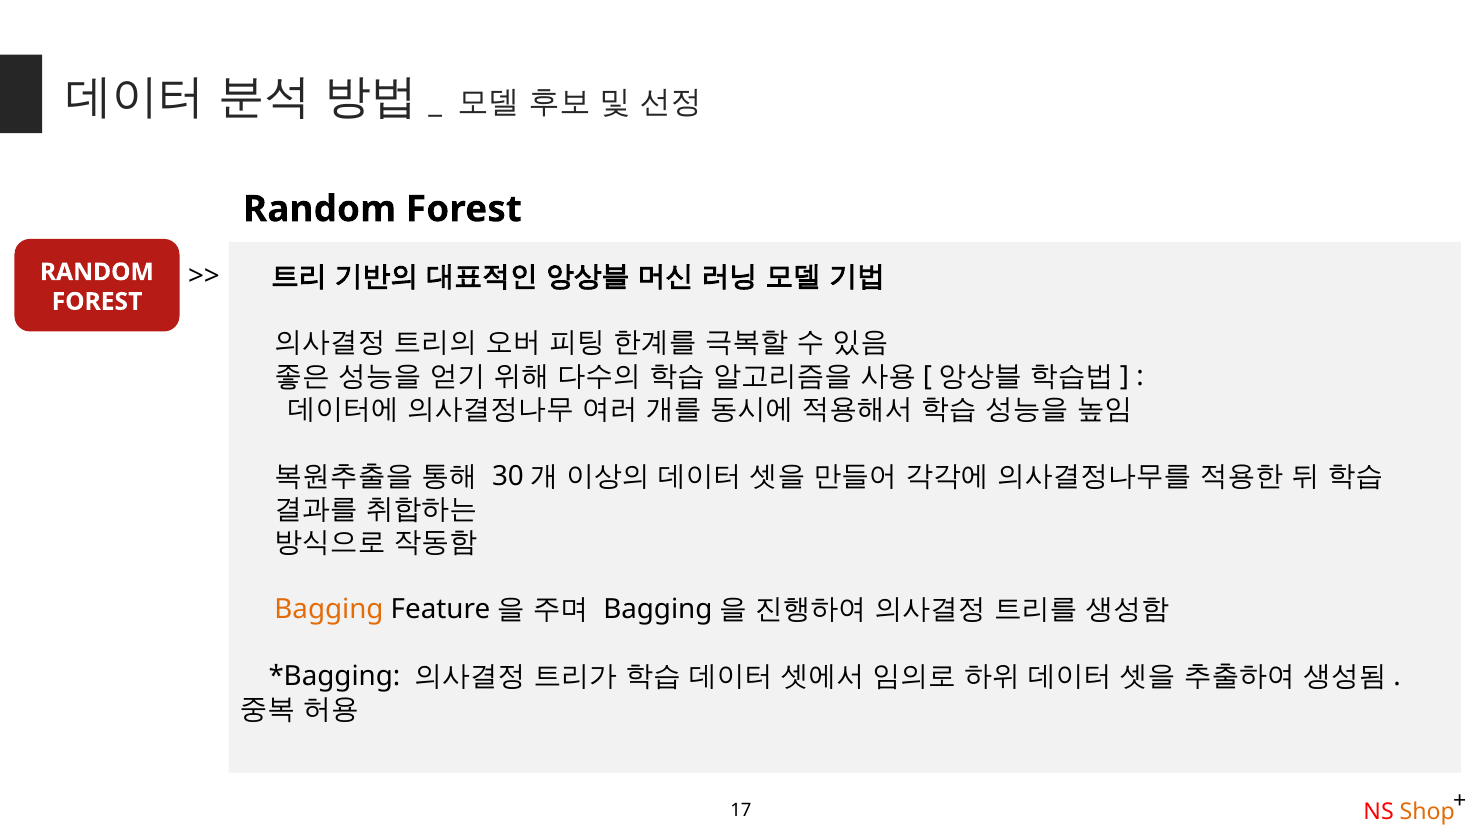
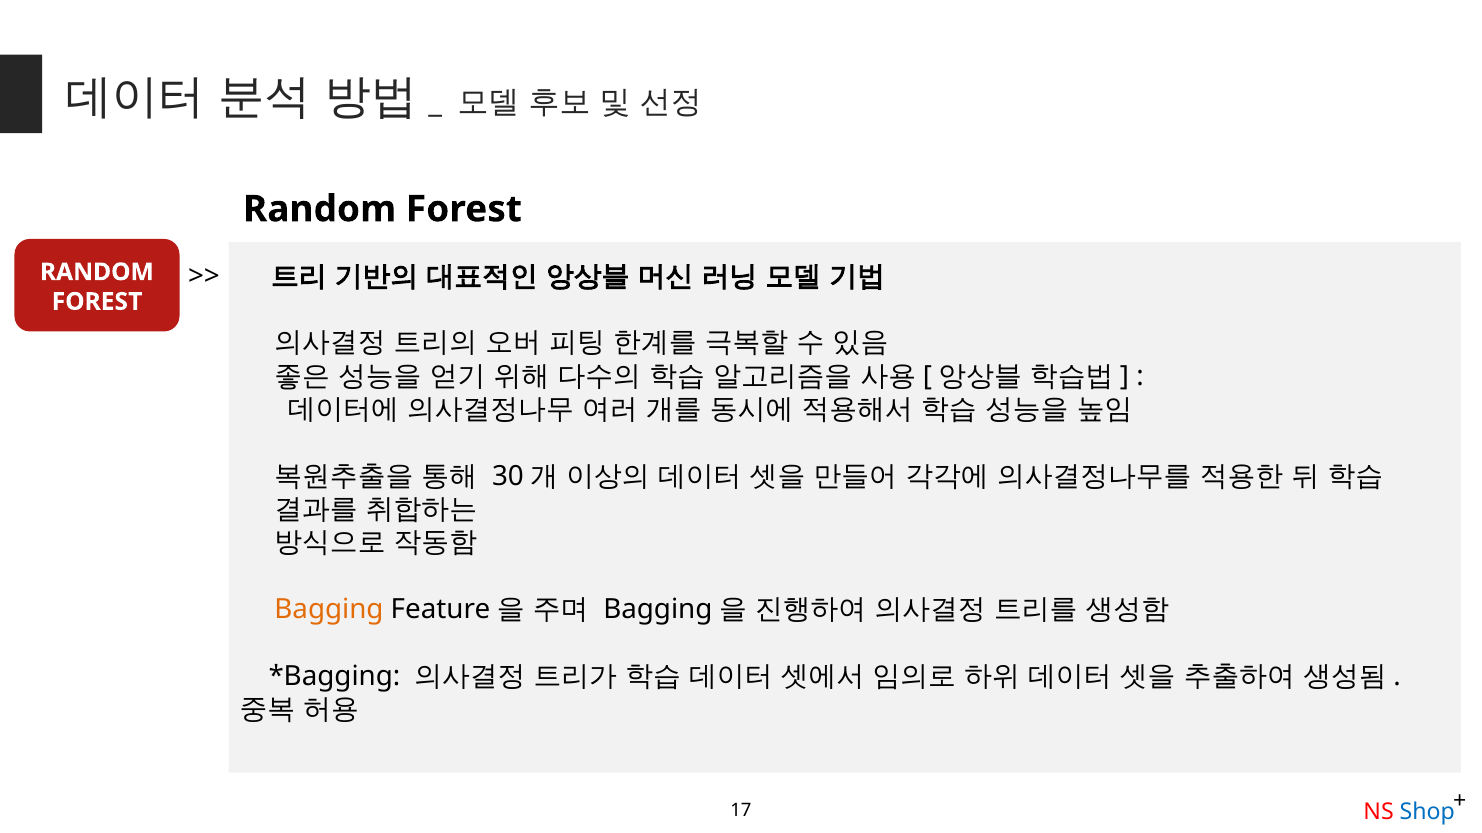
Shop colour: orange -> blue
